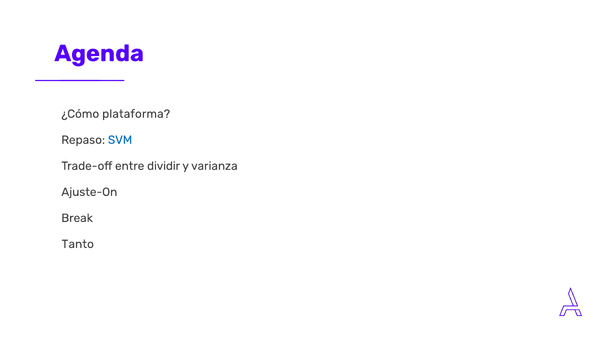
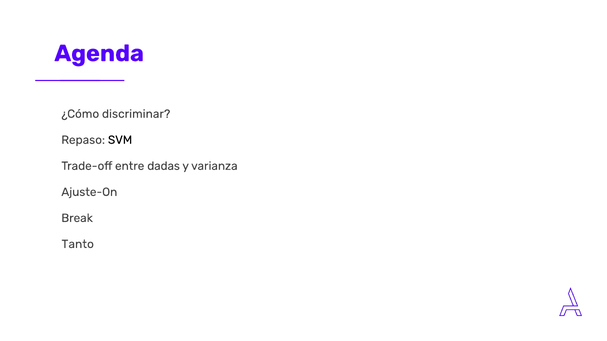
plataforma: plataforma -> discriminar
SVM colour: blue -> black
dividir: dividir -> dadas
